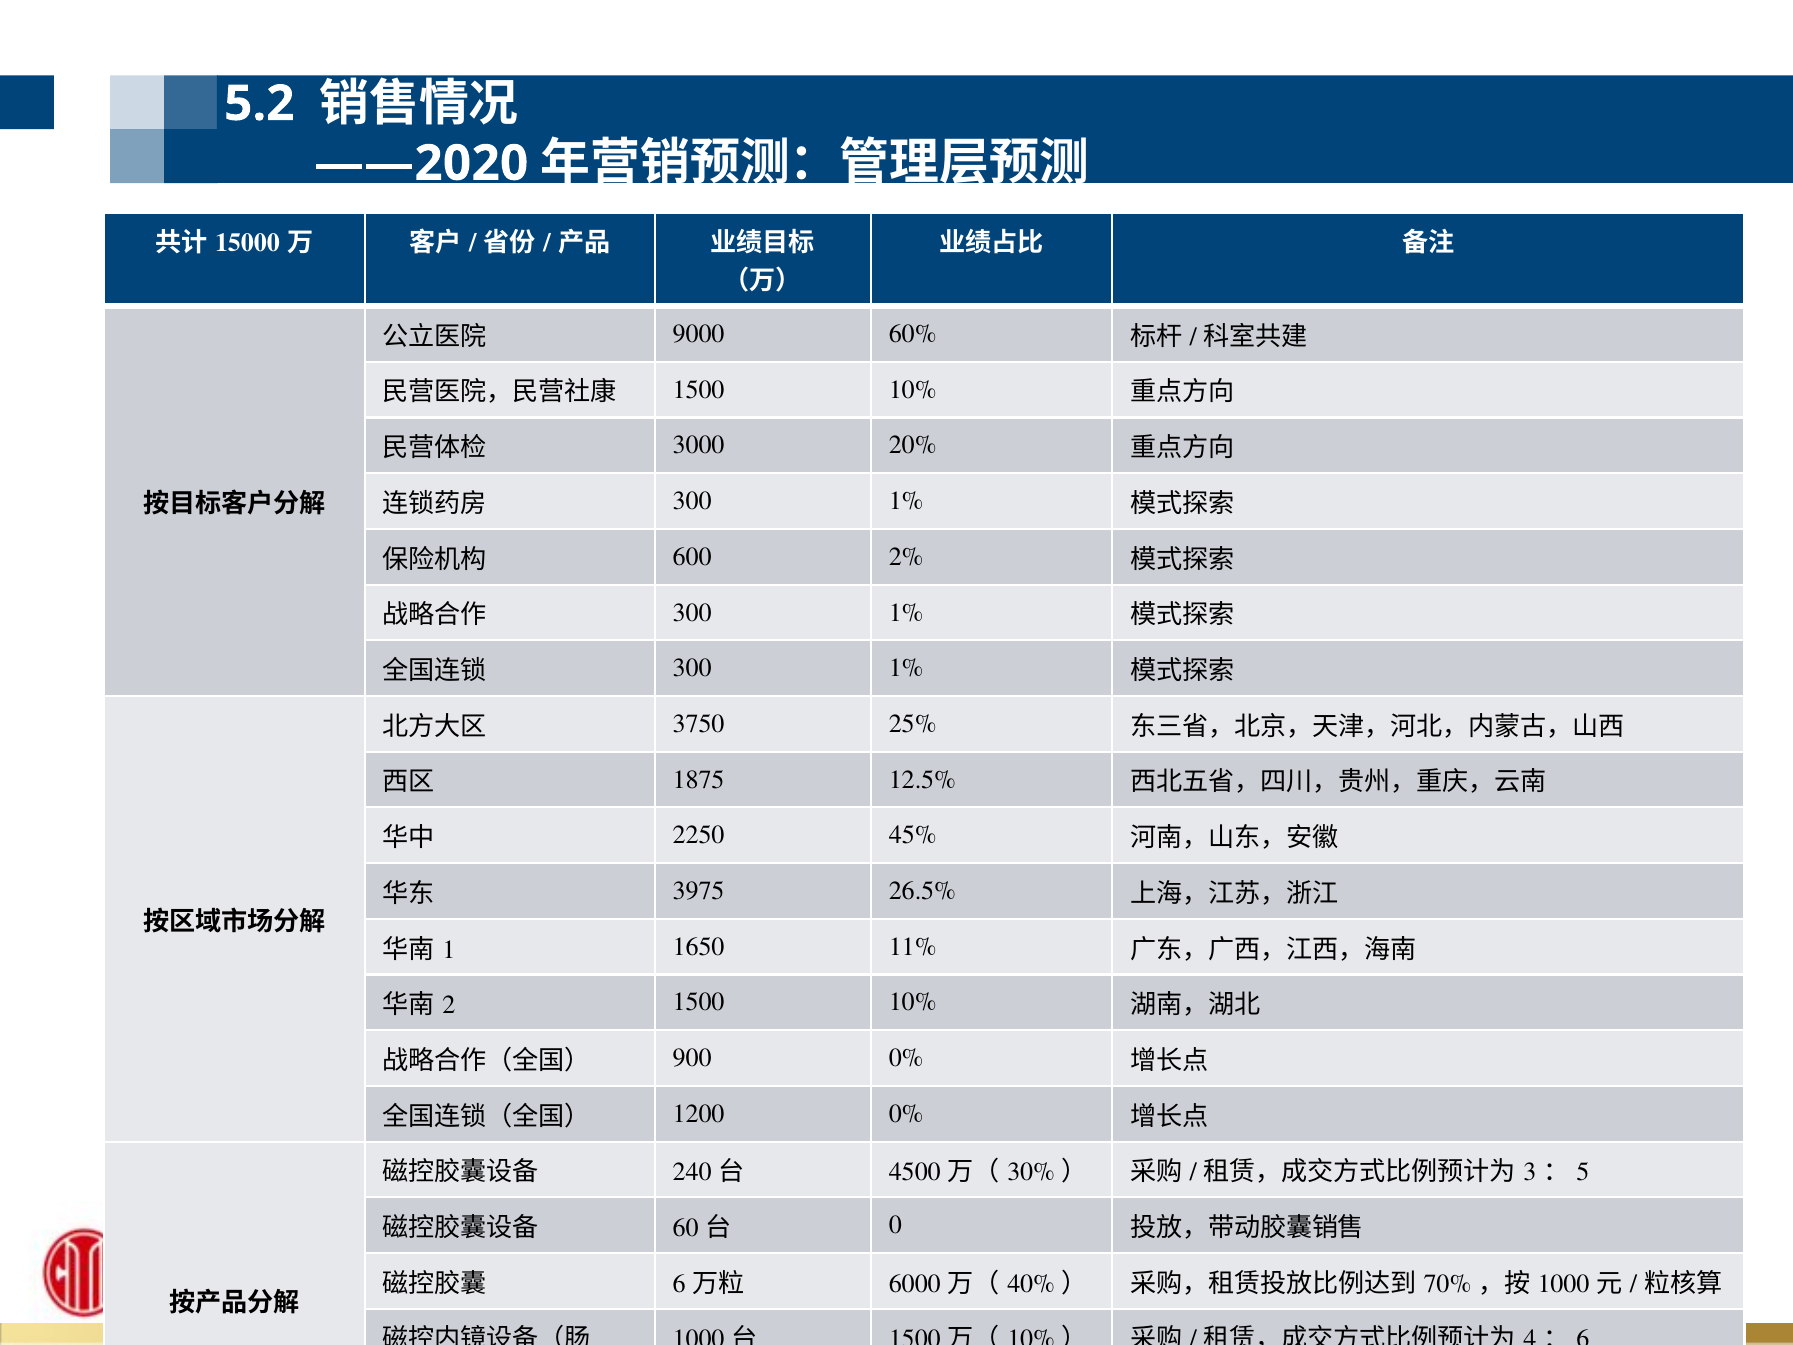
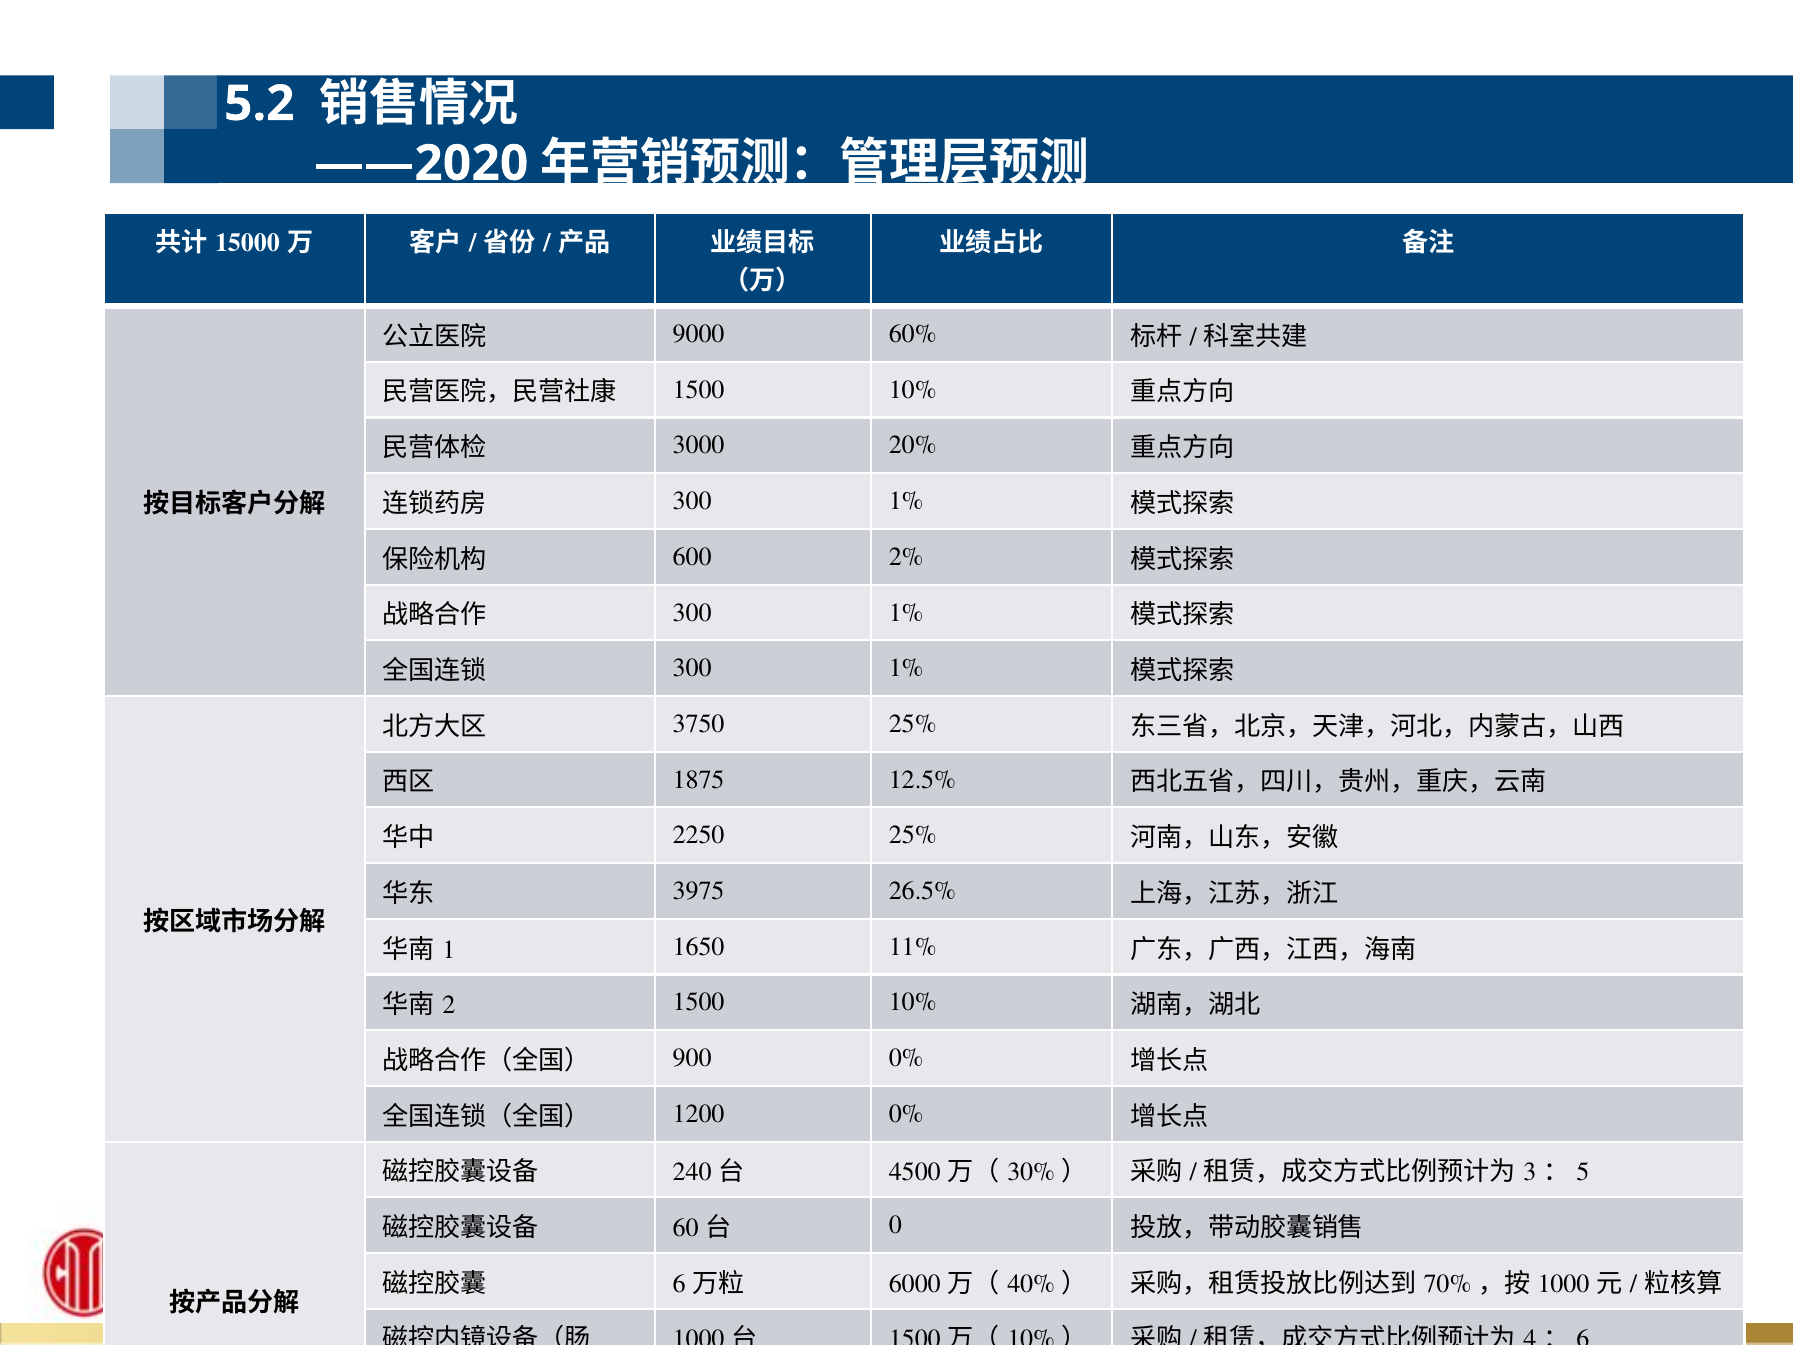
2250 45%: 45% -> 25%
